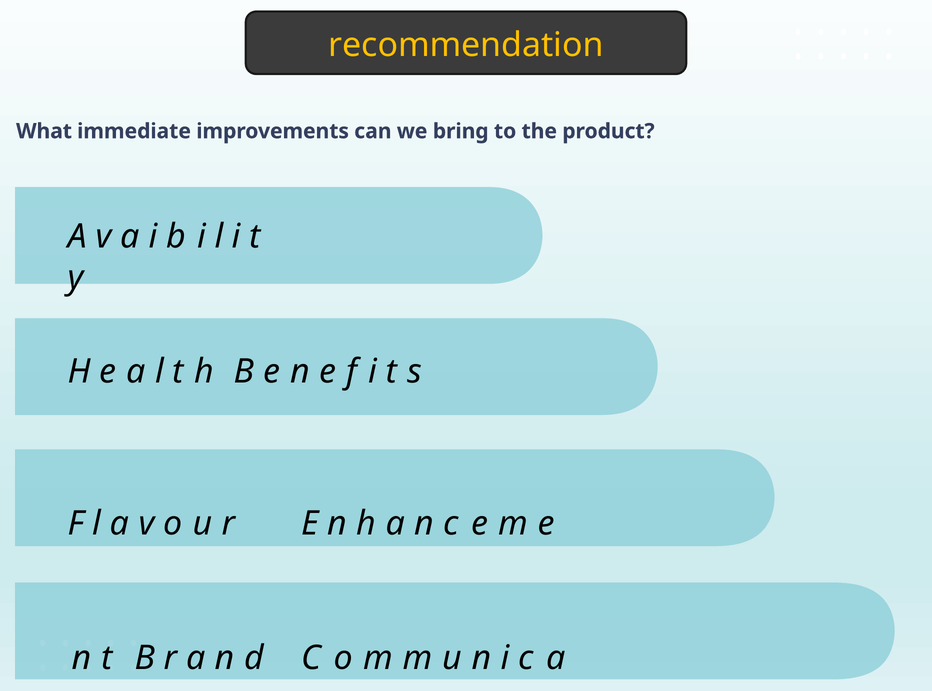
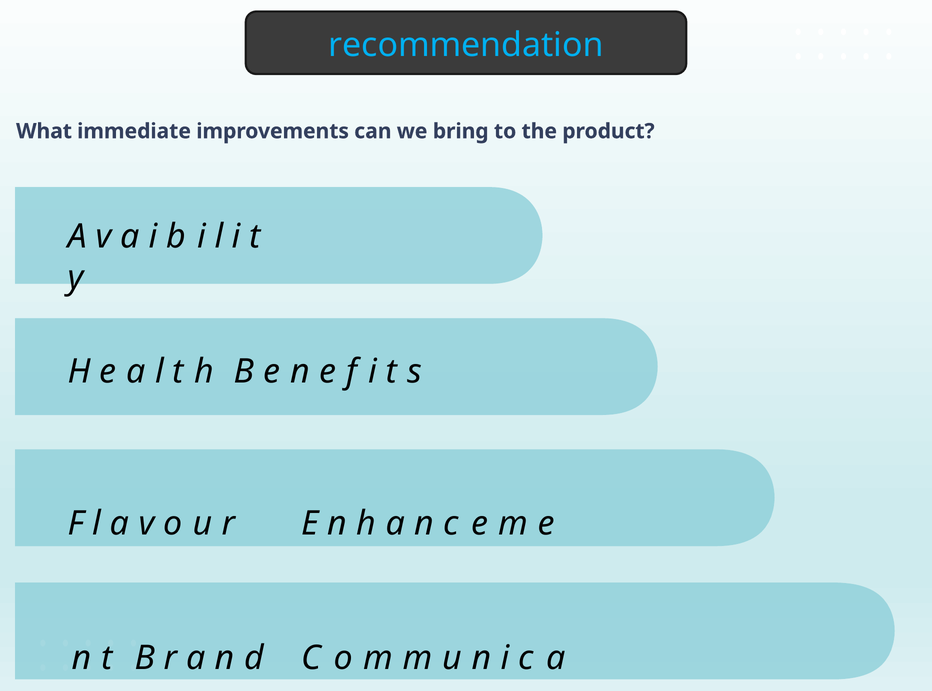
recommendation colour: yellow -> light blue
